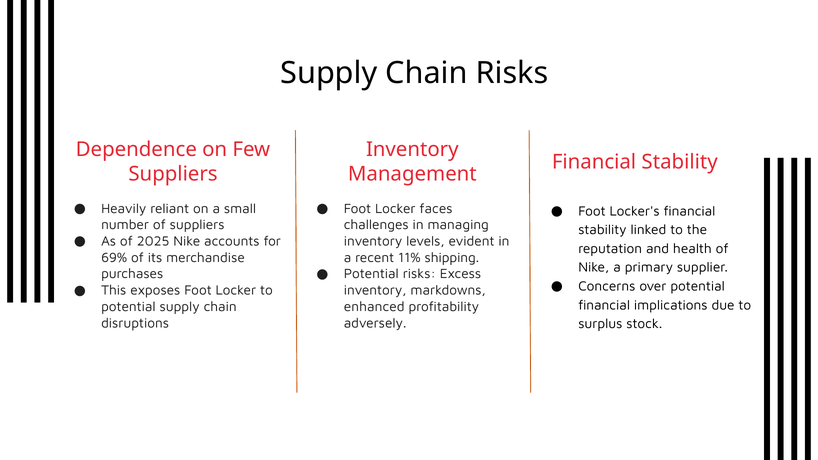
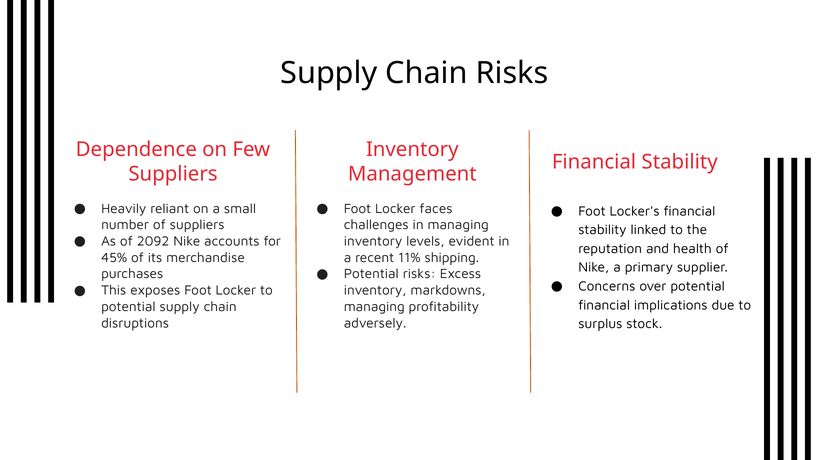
2025: 2025 -> 2092
69%: 69% -> 45%
enhanced at (374, 307): enhanced -> managing
